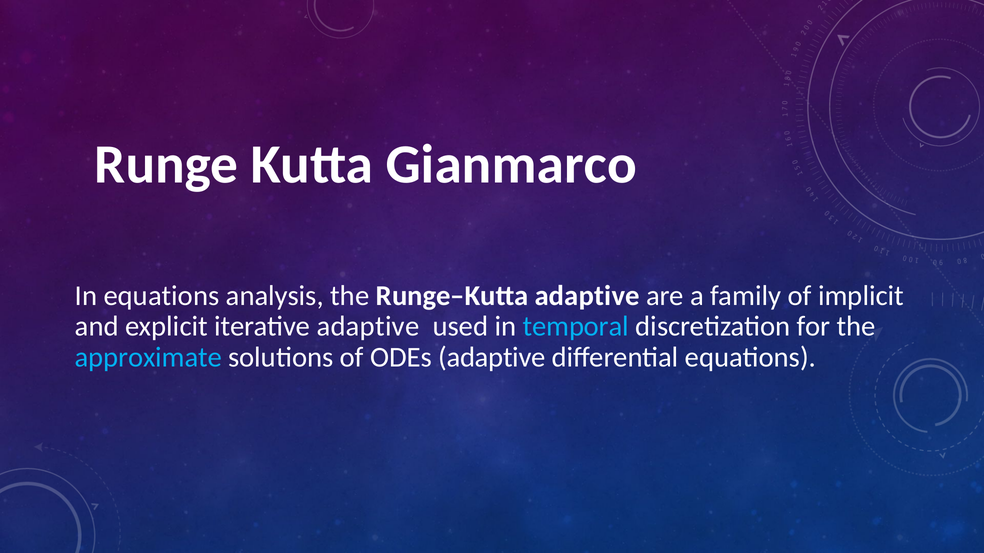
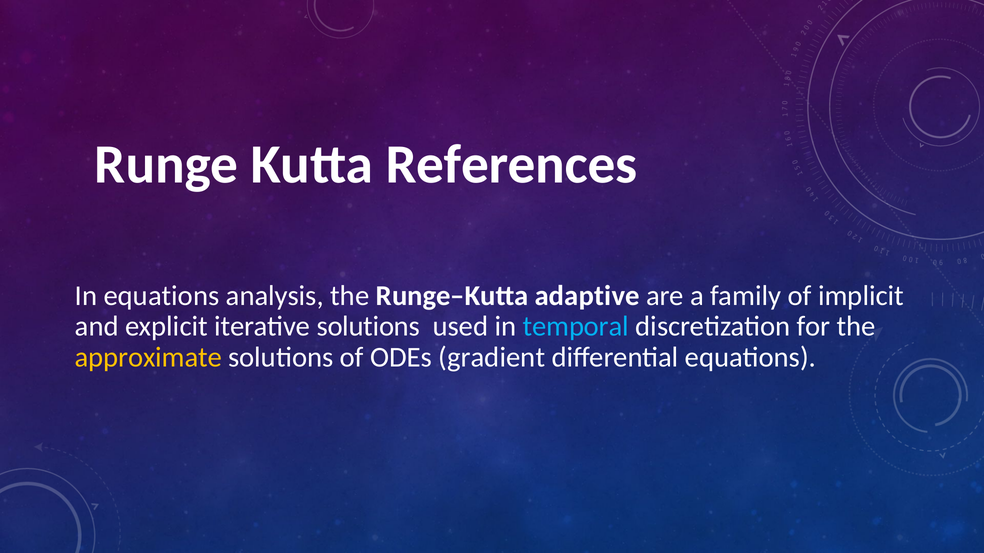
Gianmarco: Gianmarco -> References
iterative adaptive: adaptive -> solutions
approximate colour: light blue -> yellow
ODEs adaptive: adaptive -> gradient
